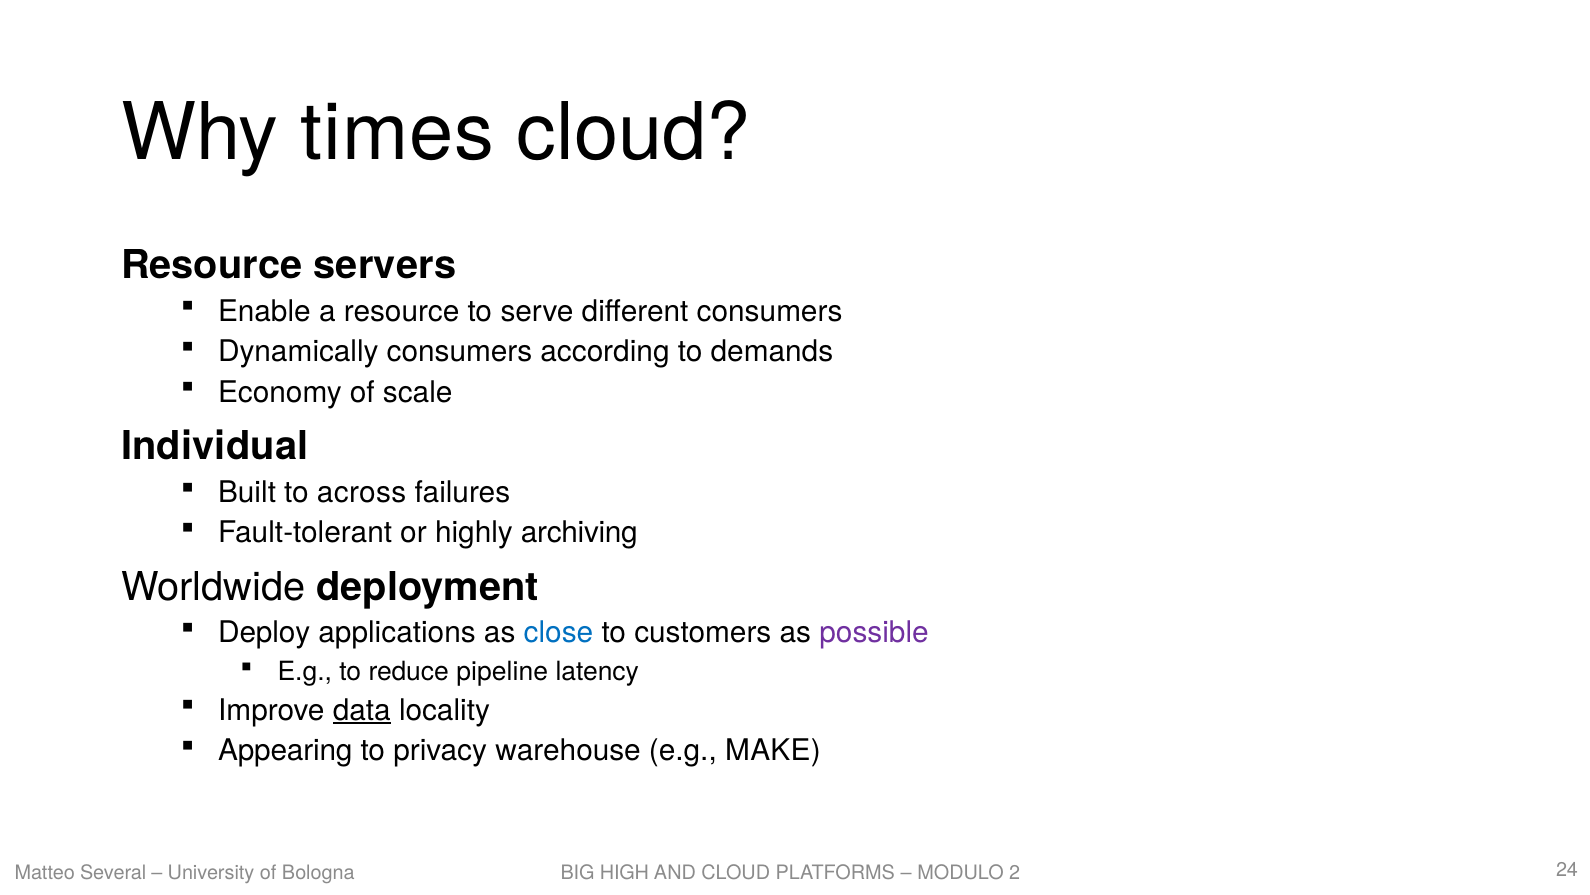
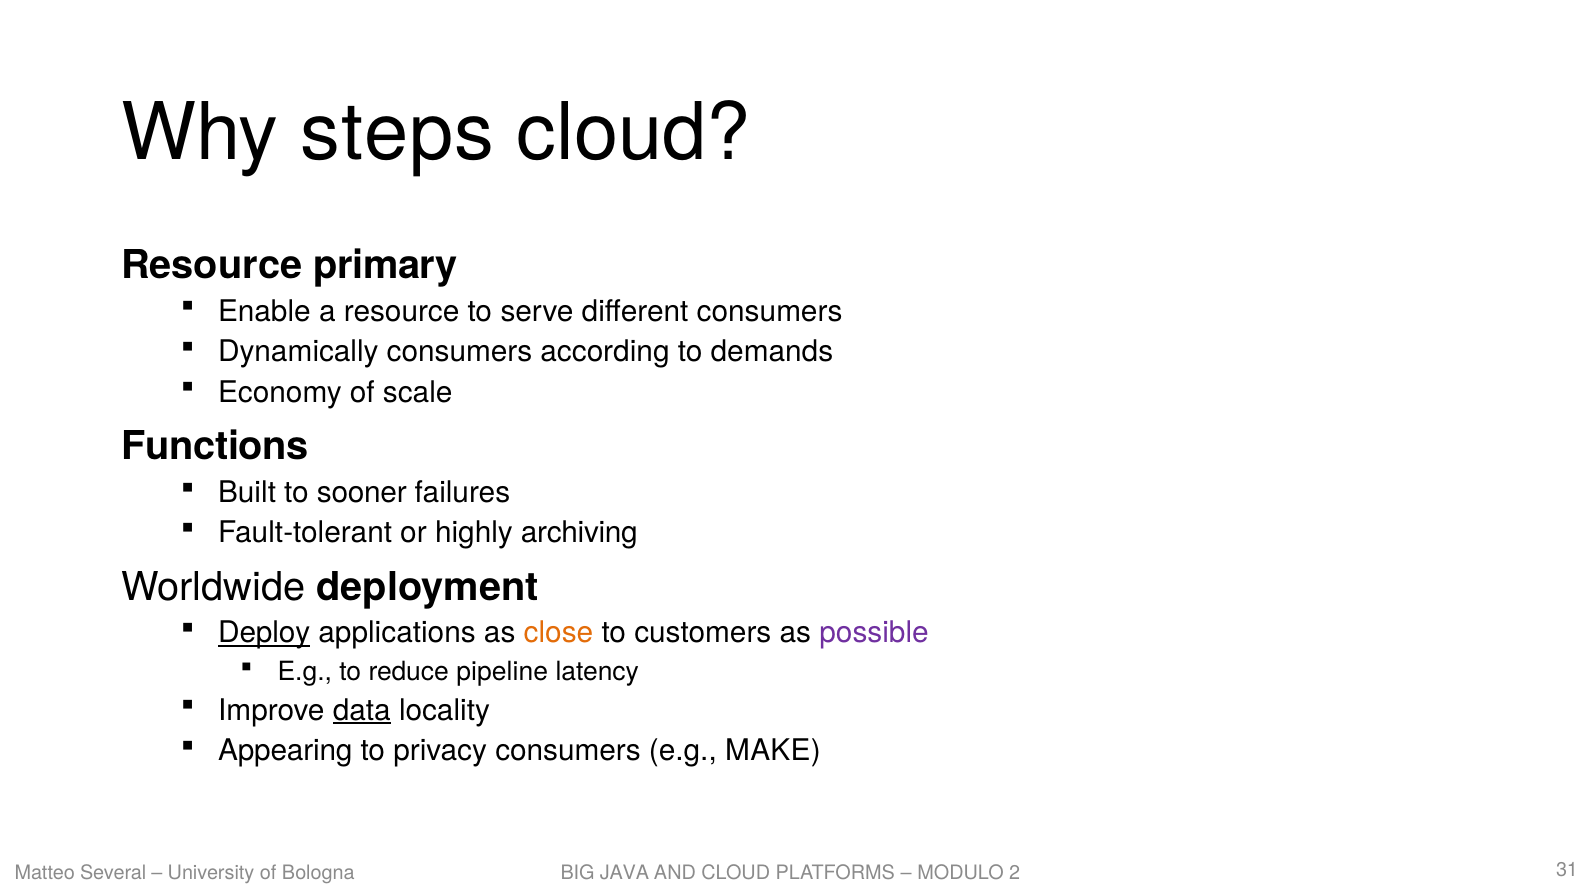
times: times -> steps
servers: servers -> primary
Individual: Individual -> Functions
across: across -> sooner
Deploy underline: none -> present
close colour: blue -> orange
privacy warehouse: warehouse -> consumers
HIGH: HIGH -> JAVA
24: 24 -> 31
